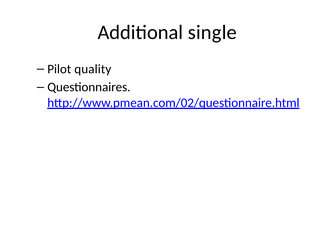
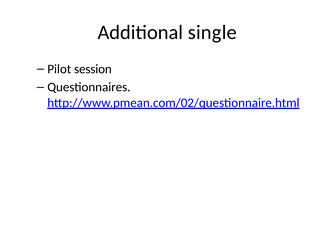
quality: quality -> session
